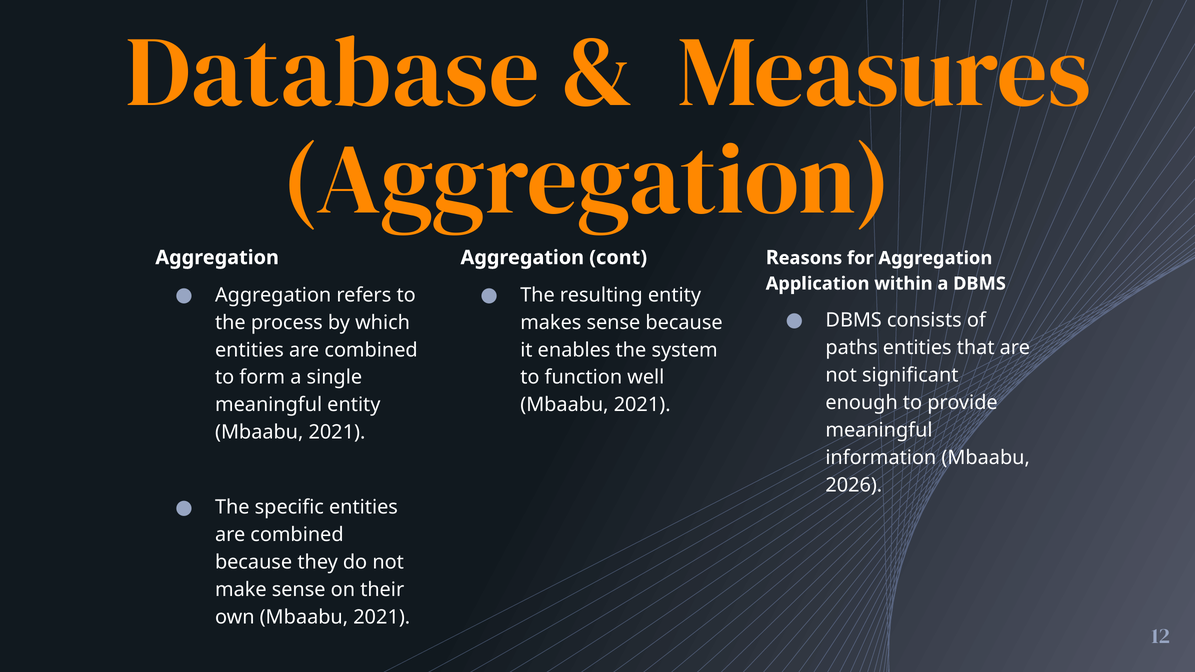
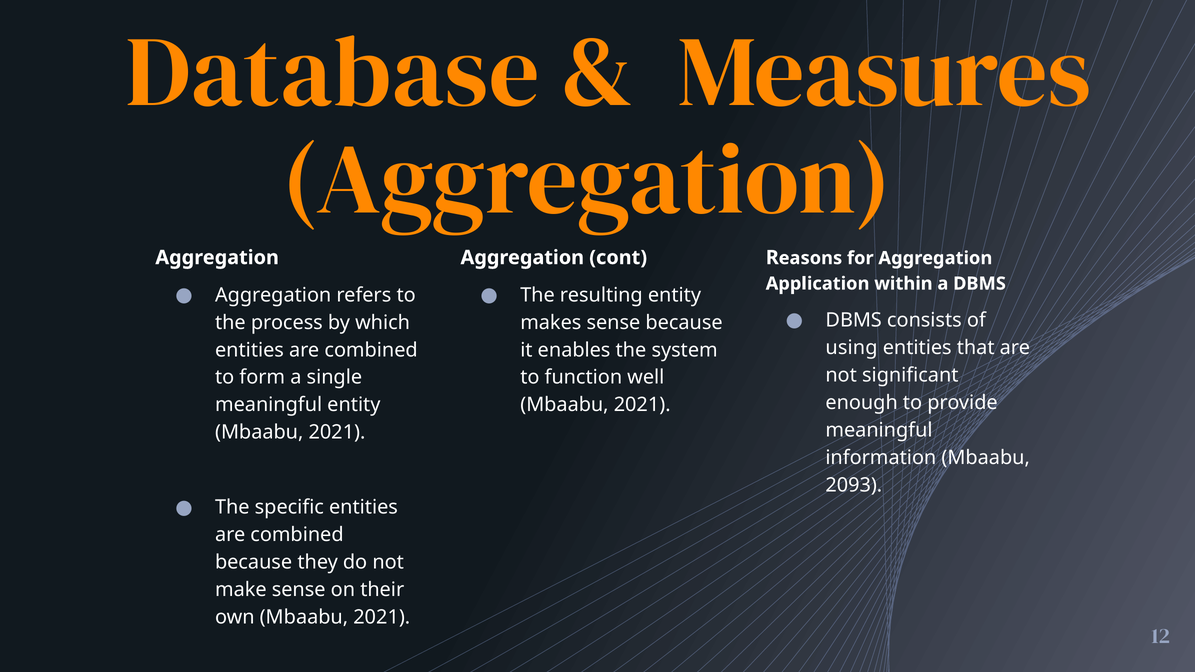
paths: paths -> using
2026: 2026 -> 2093
